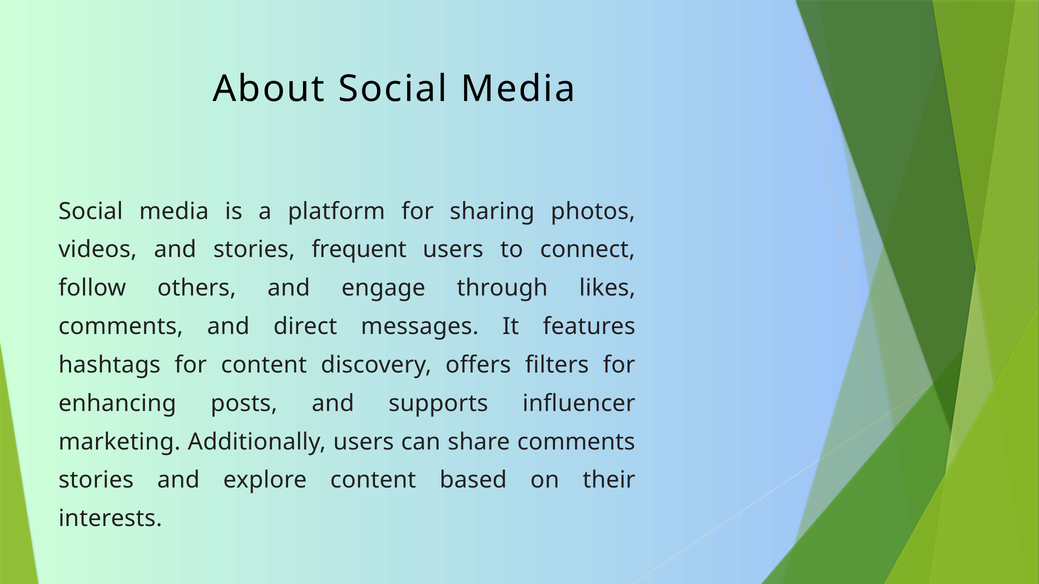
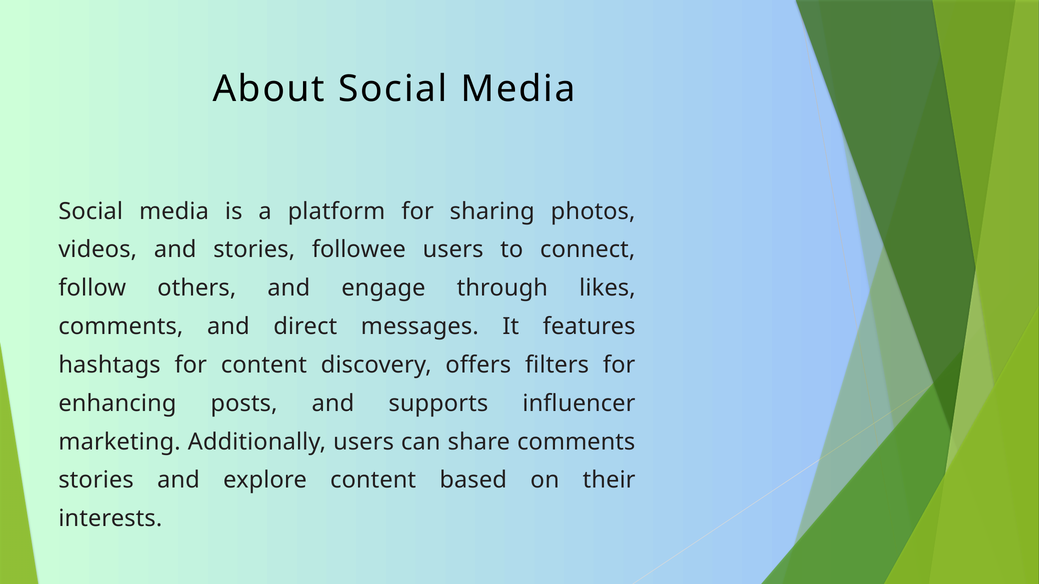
frequent: frequent -> followee
